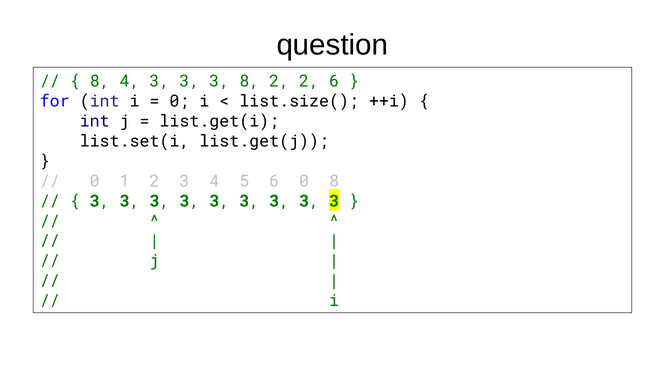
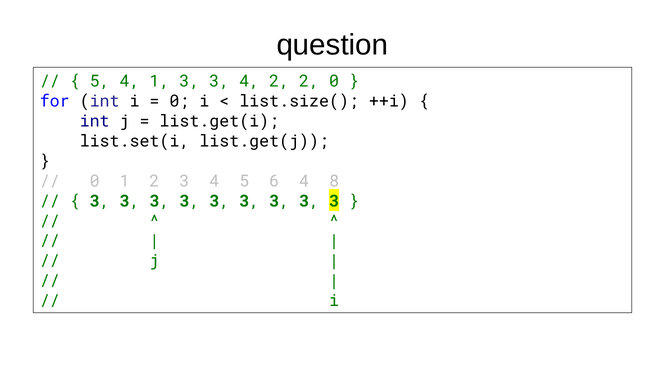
8 at (100, 81): 8 -> 5
4 3: 3 -> 1
3 3 8: 8 -> 4
2 6: 6 -> 0
6 0: 0 -> 4
